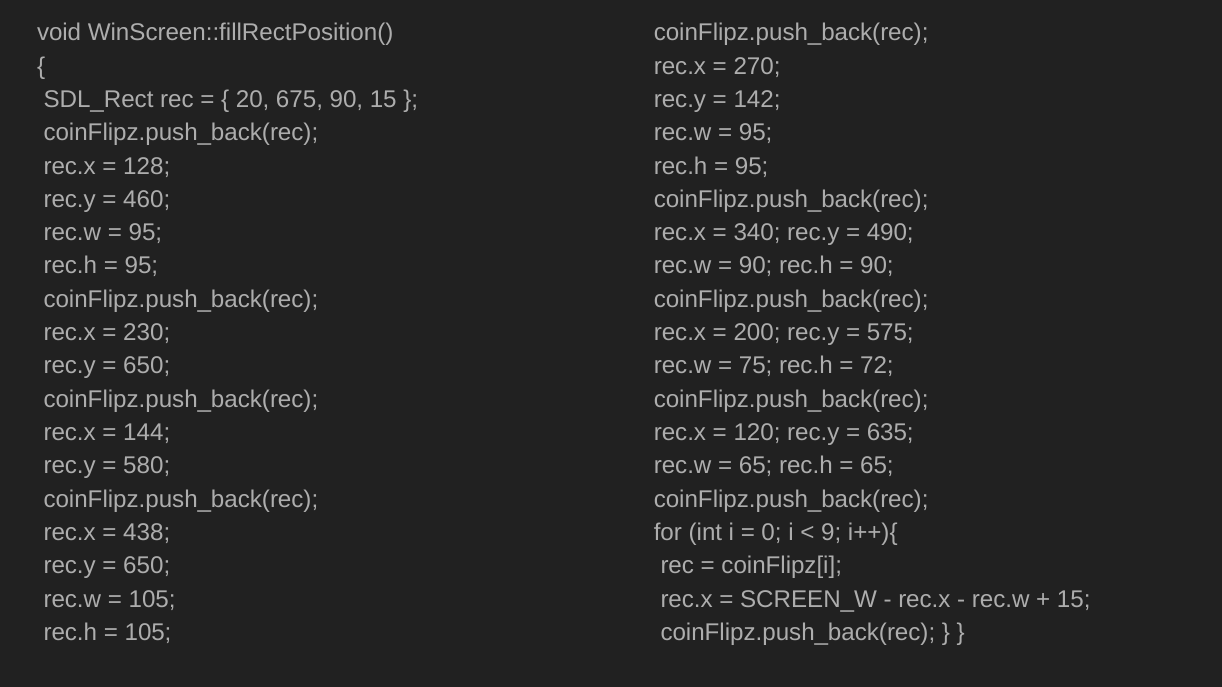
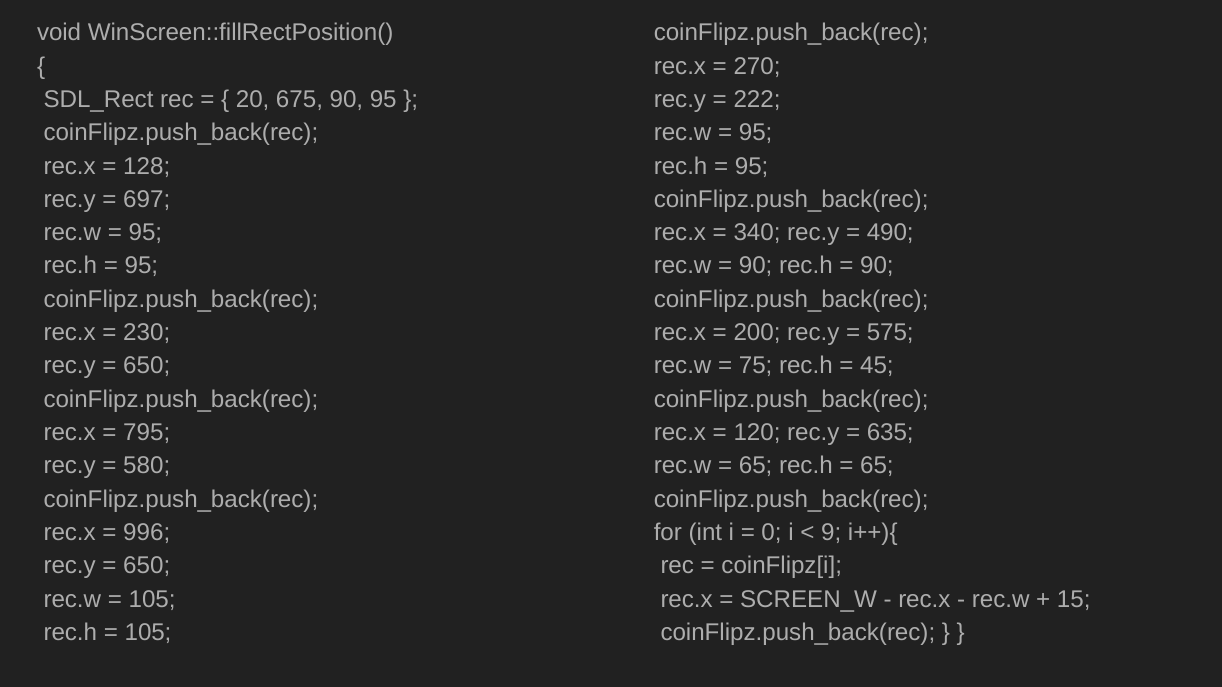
90 15: 15 -> 95
142: 142 -> 222
460: 460 -> 697
72: 72 -> 45
144: 144 -> 795
438: 438 -> 996
